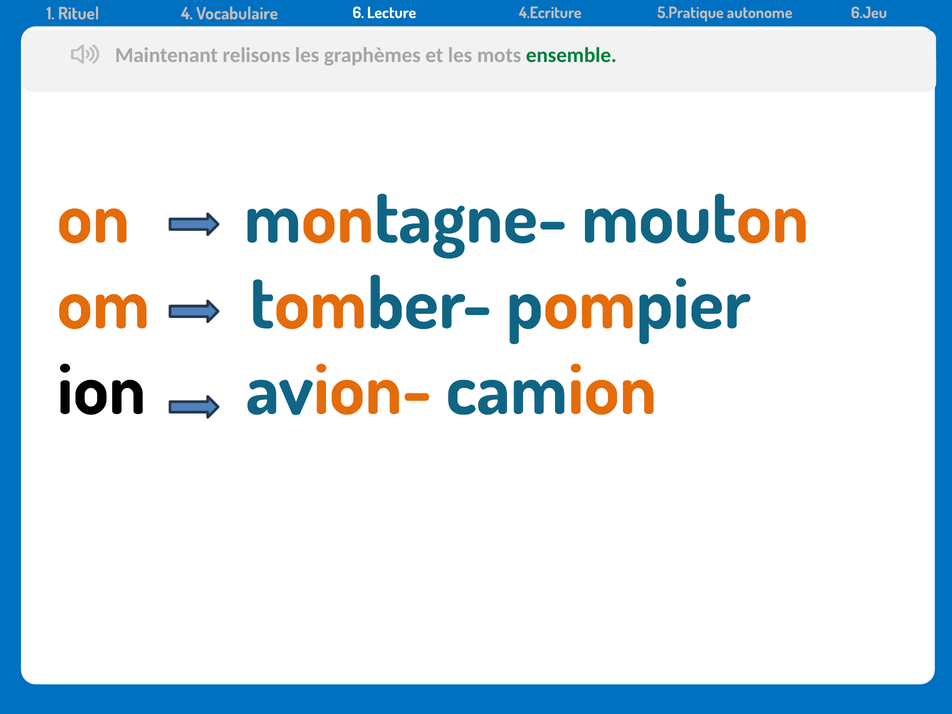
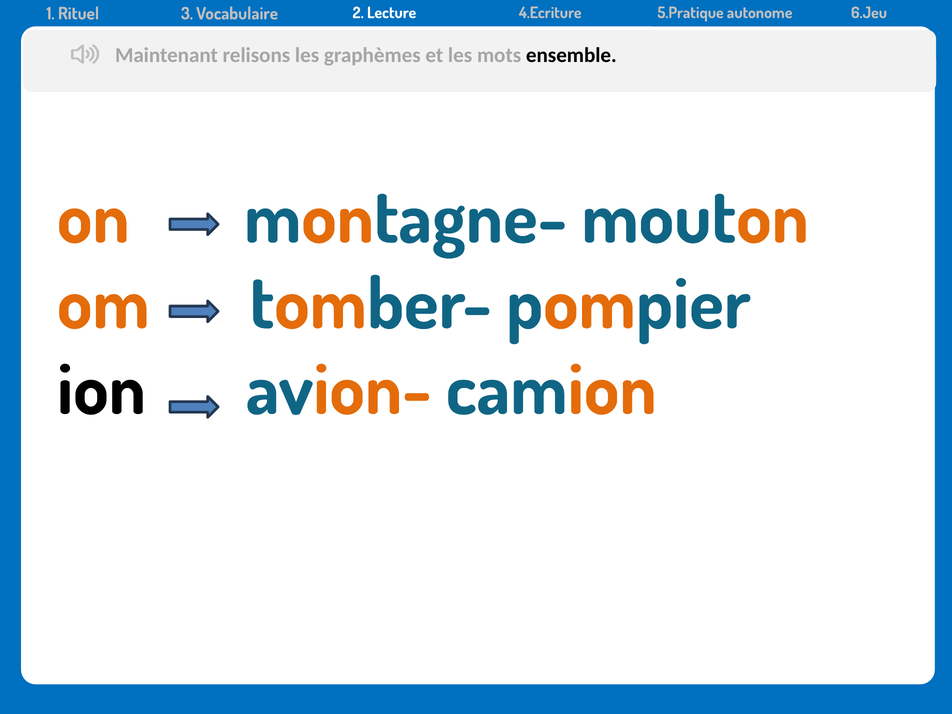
4: 4 -> 3
6: 6 -> 2
ensemble colour: green -> black
